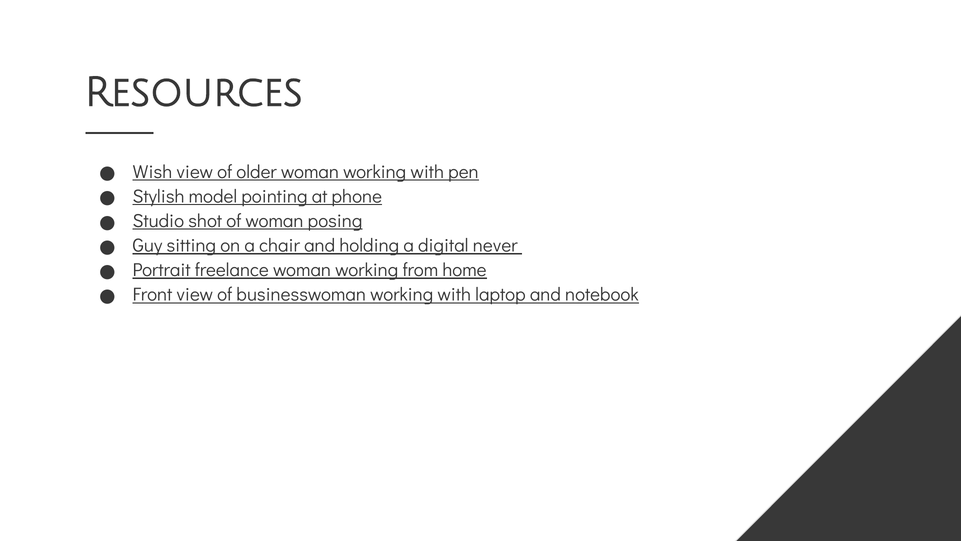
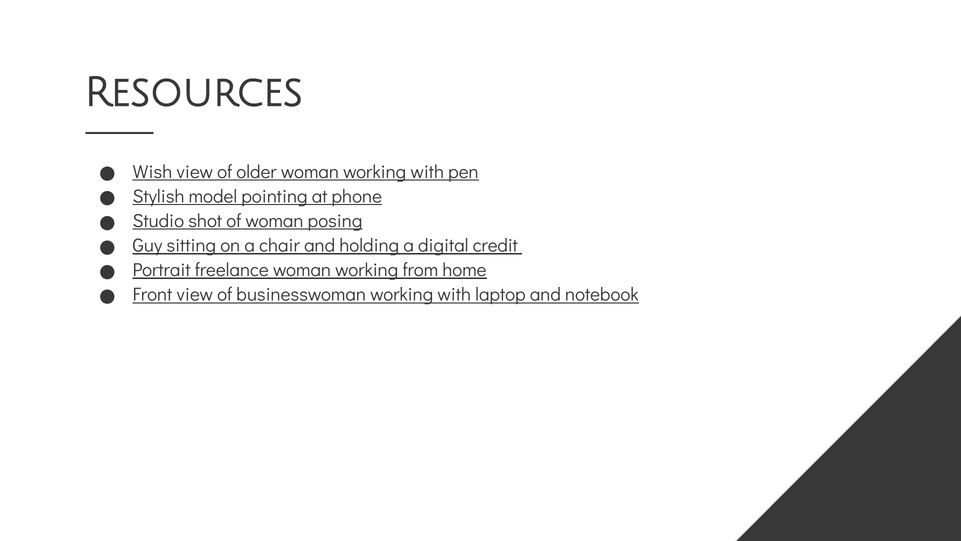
never: never -> credit
